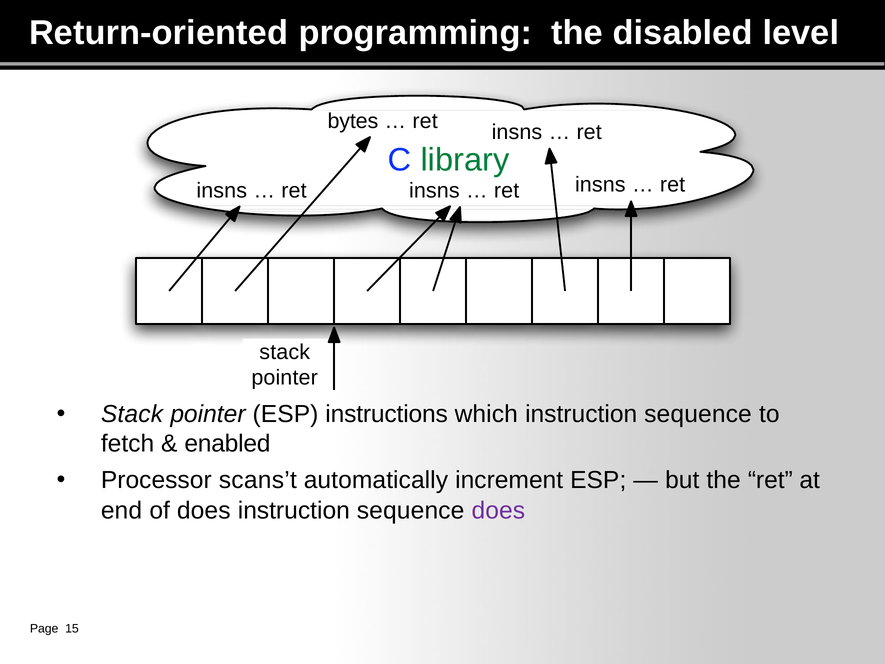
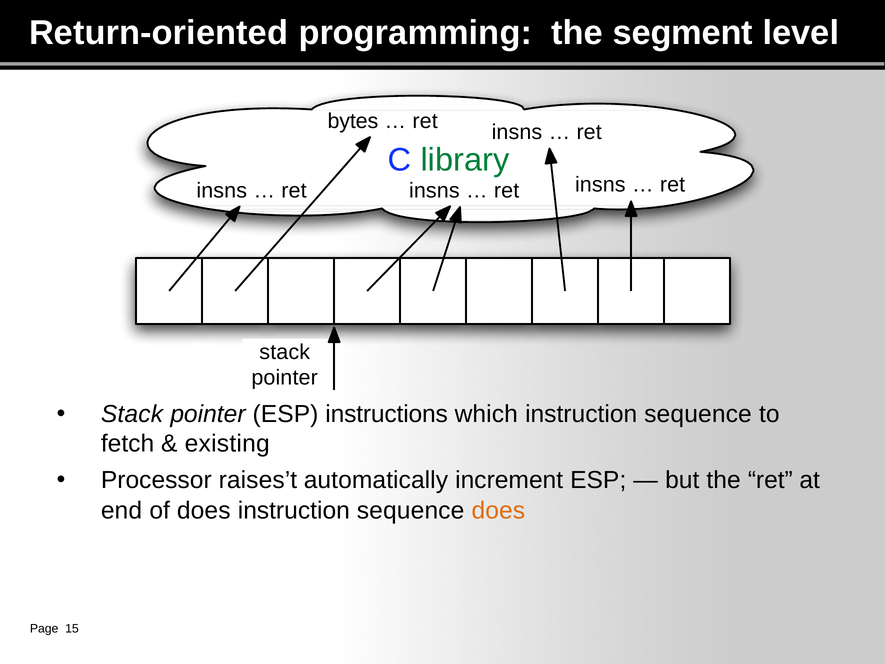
disabled: disabled -> segment
enabled: enabled -> existing
scans’t: scans’t -> raises’t
does at (498, 511) colour: purple -> orange
